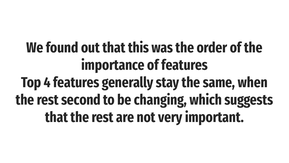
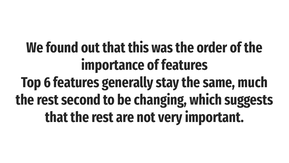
4: 4 -> 6
when: when -> much
